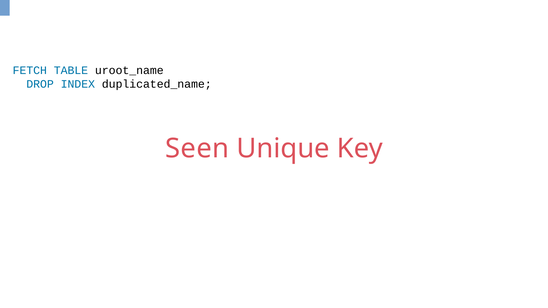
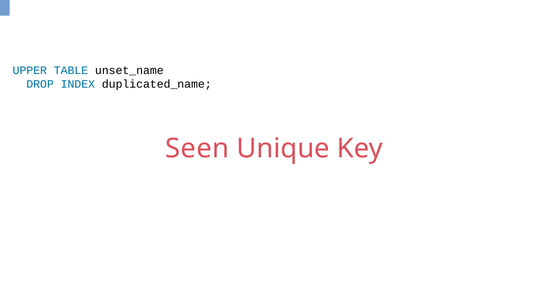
FETCH: FETCH -> UPPER
uroot_name: uroot_name -> unset_name
